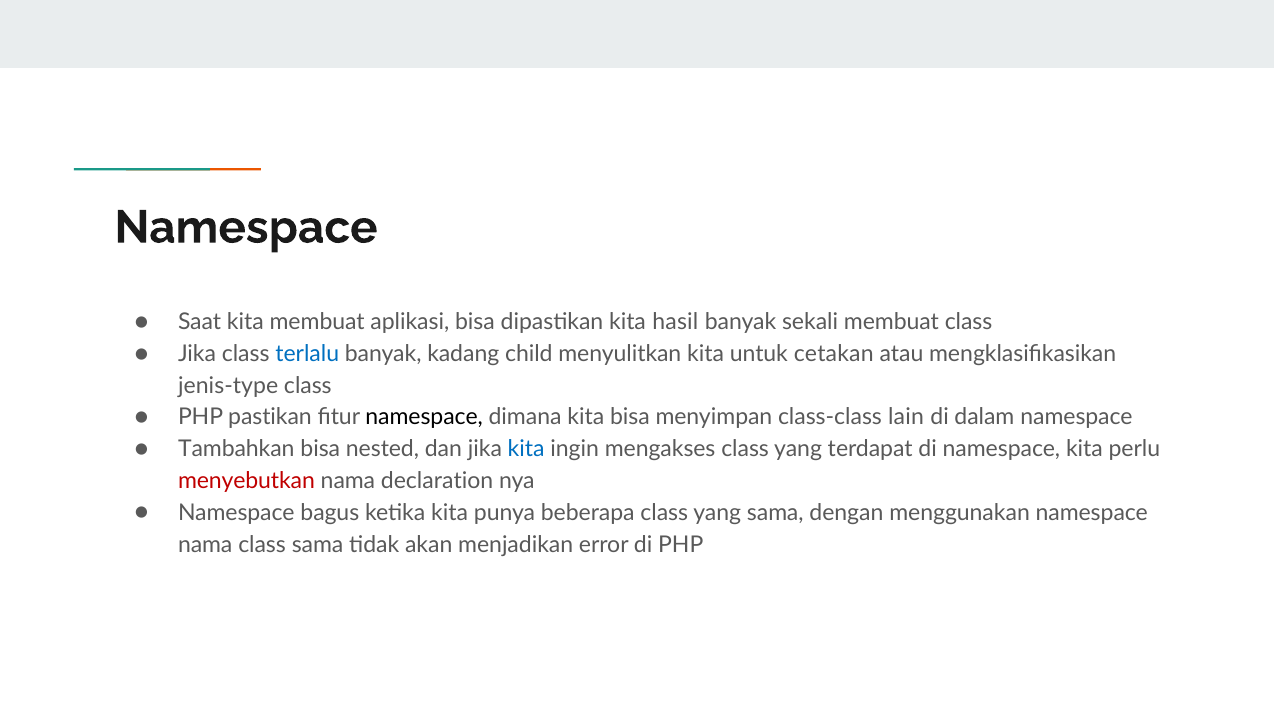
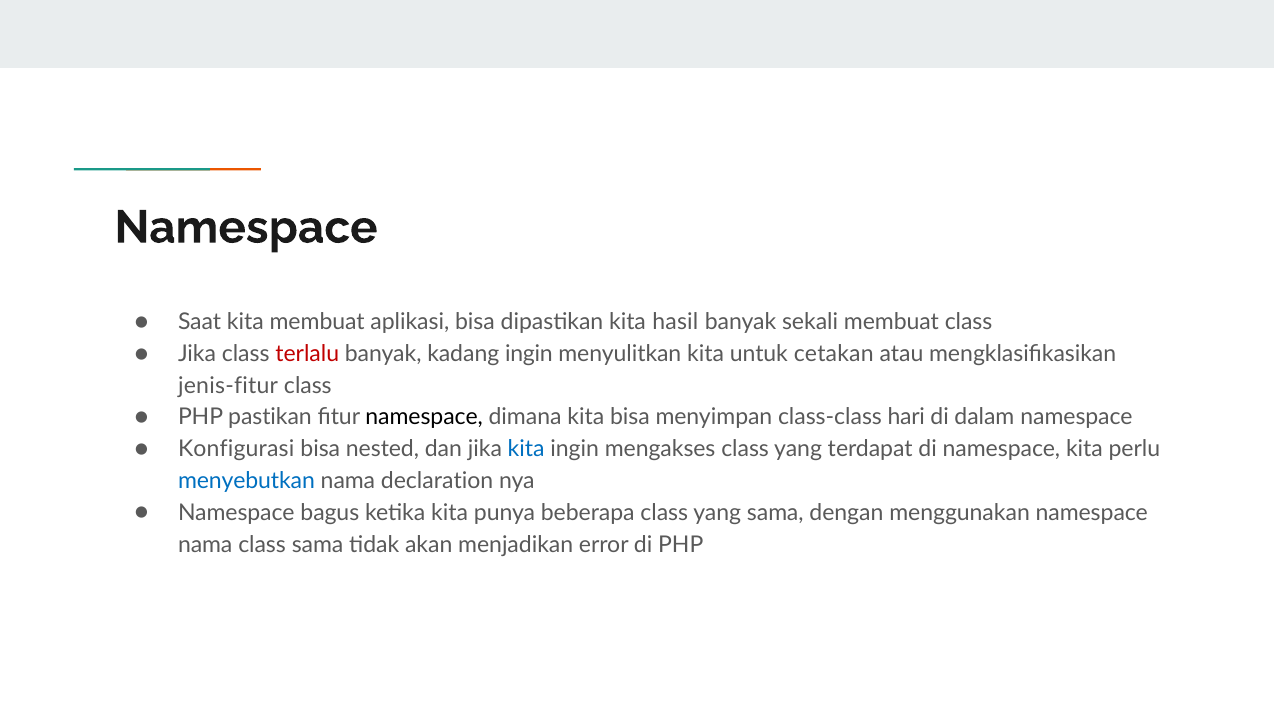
terlalu colour: blue -> red
kadang child: child -> ingin
jenis-type: jenis-type -> jenis-fitur
lain: lain -> hari
Tambahkan: Tambahkan -> Konfigurasi
menyebutkan colour: red -> blue
